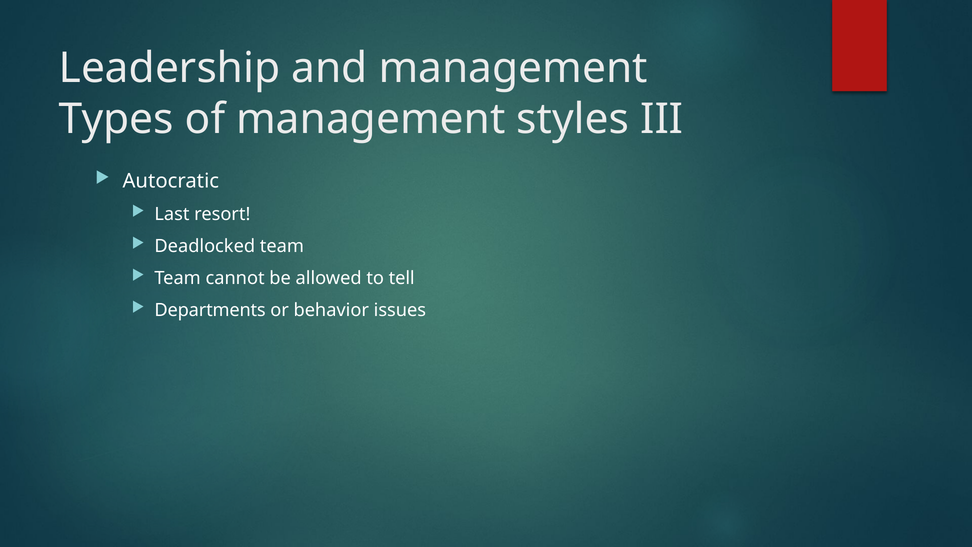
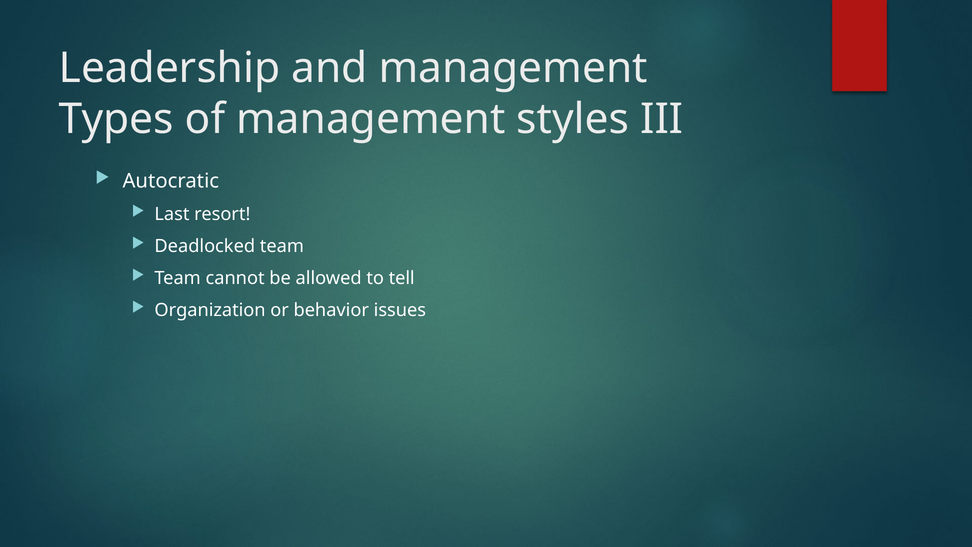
Departments: Departments -> Organization
